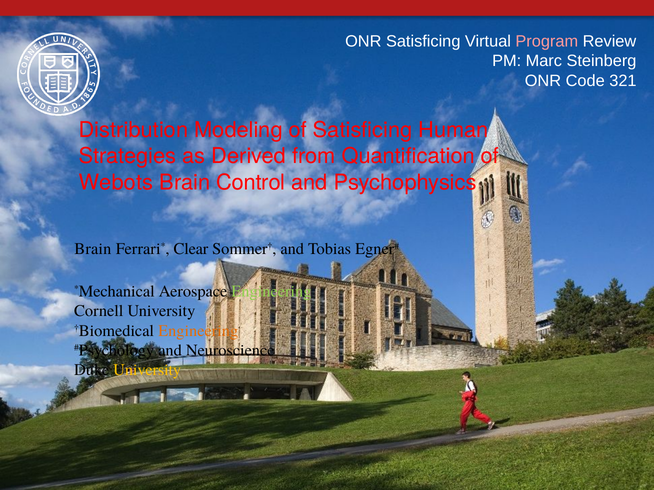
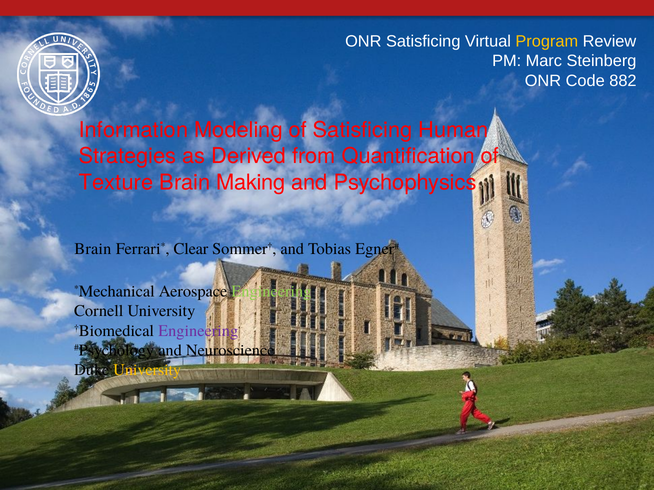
Program colour: pink -> yellow
321: 321 -> 882
Distribution: Distribution -> Information
Webots: Webots -> Texture
Control: Control -> Making
Engineering at (198, 331) colour: orange -> purple
